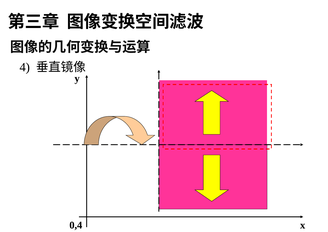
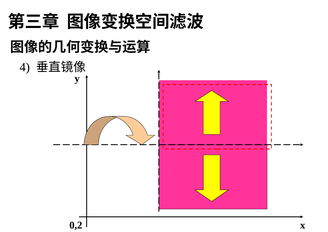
0,4: 0,4 -> 0,2
